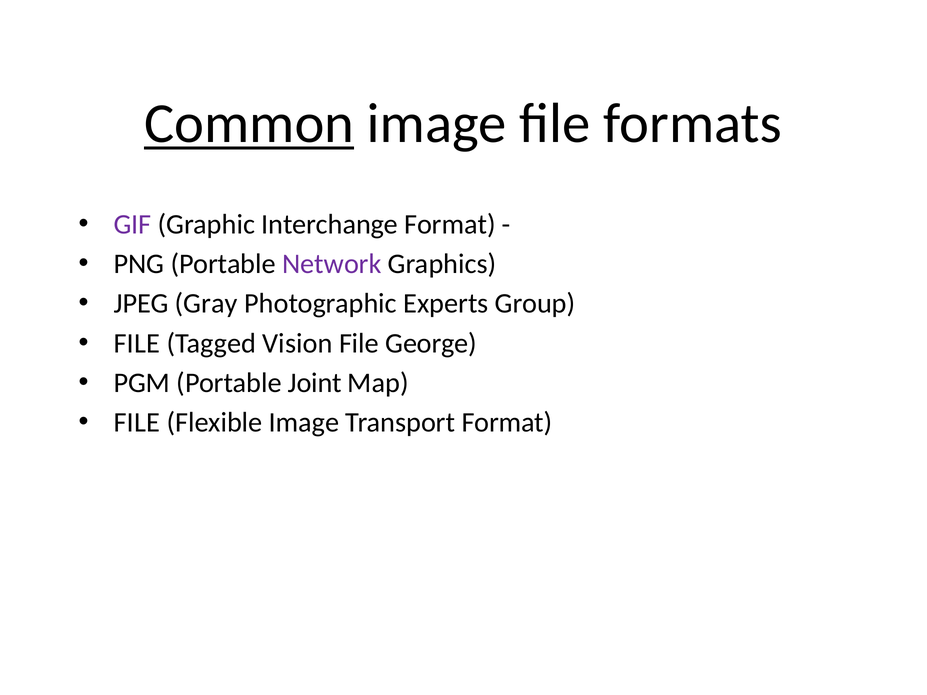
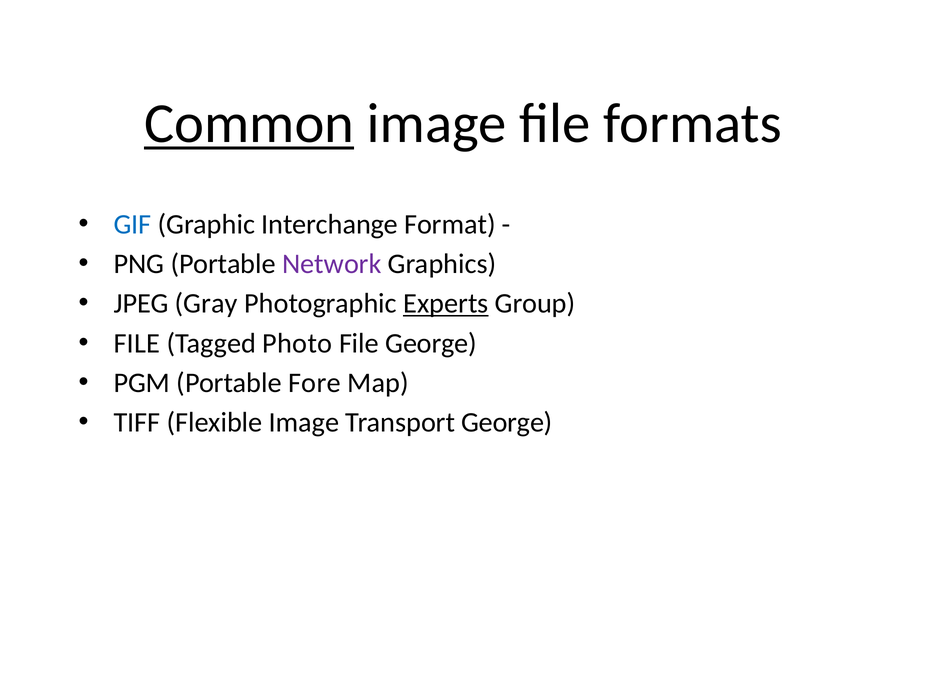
GIF colour: purple -> blue
Experts underline: none -> present
Vision: Vision -> Photo
Joint: Joint -> Fore
FILE at (137, 423): FILE -> TIFF
Transport Format: Format -> George
